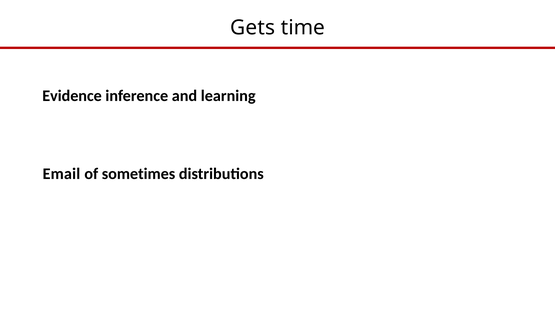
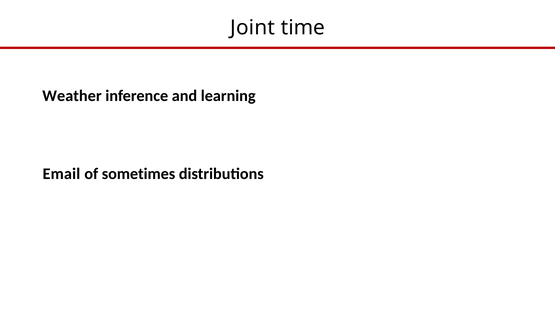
Gets: Gets -> Joint
Evidence: Evidence -> Weather
